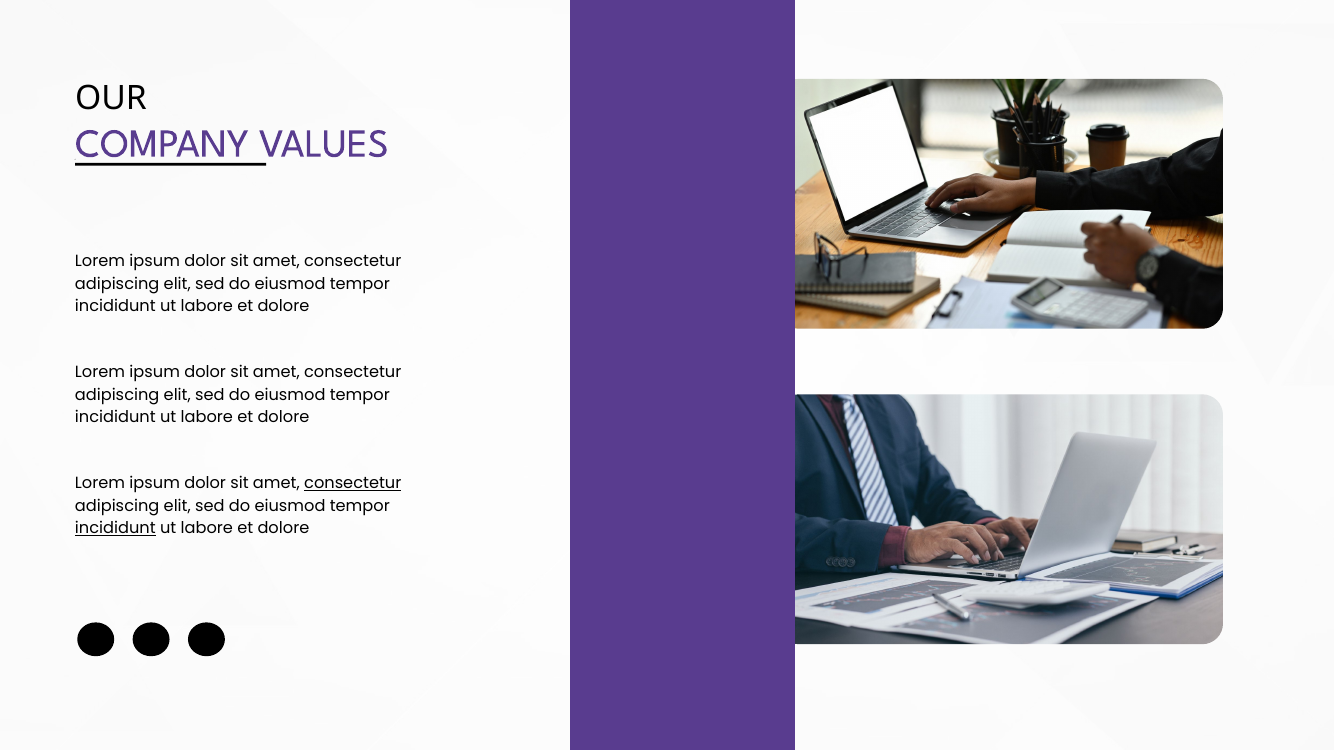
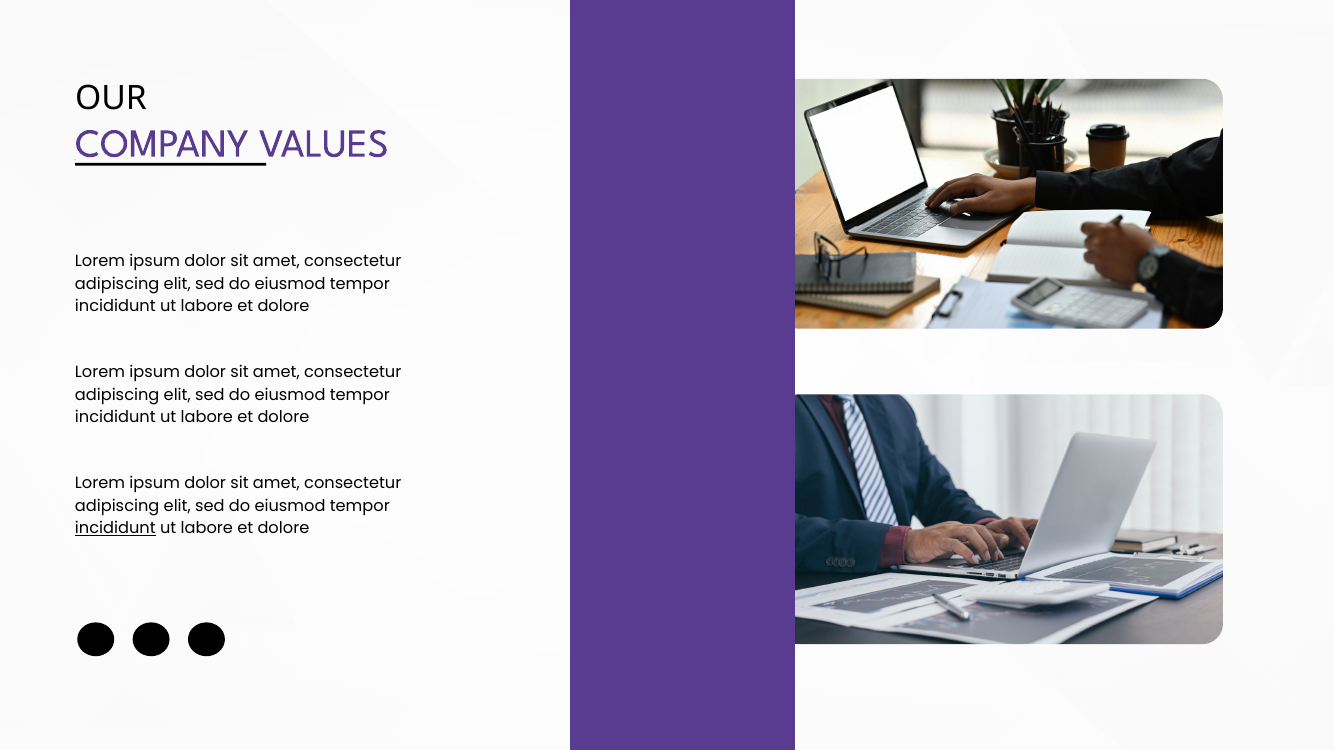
consectetur at (353, 483) underline: present -> none
